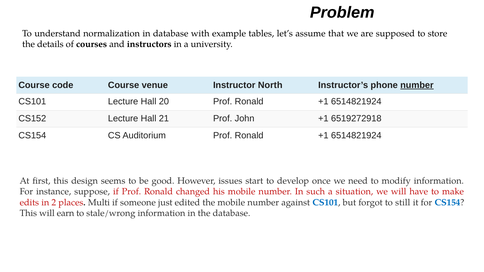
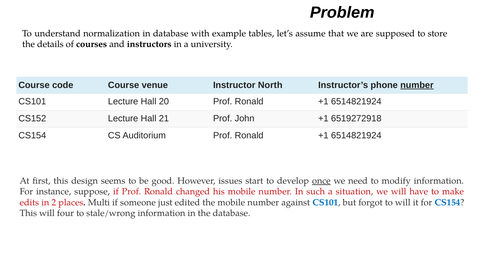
once underline: none -> present
to still: still -> will
earn: earn -> four
